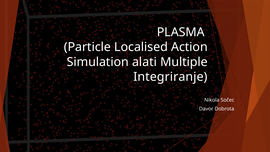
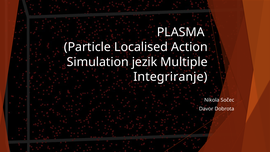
alati: alati -> jezik
